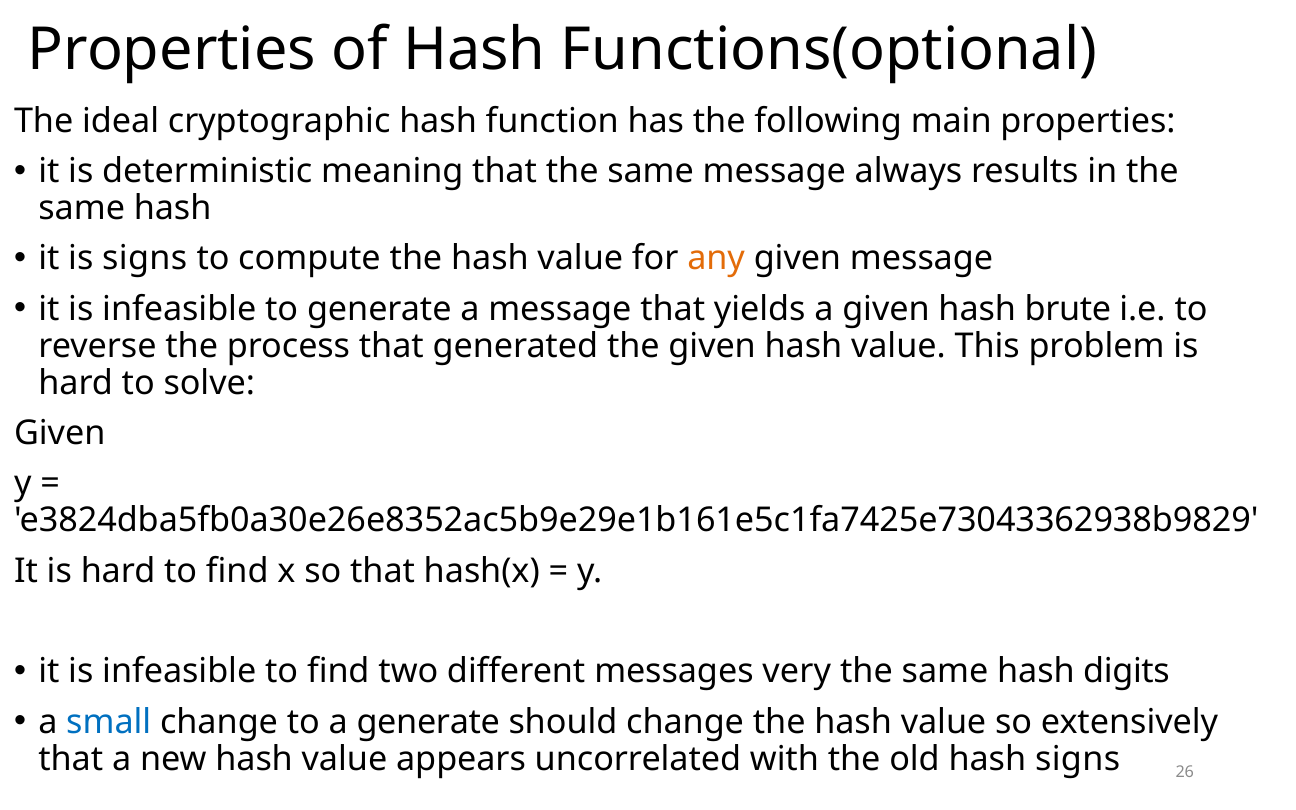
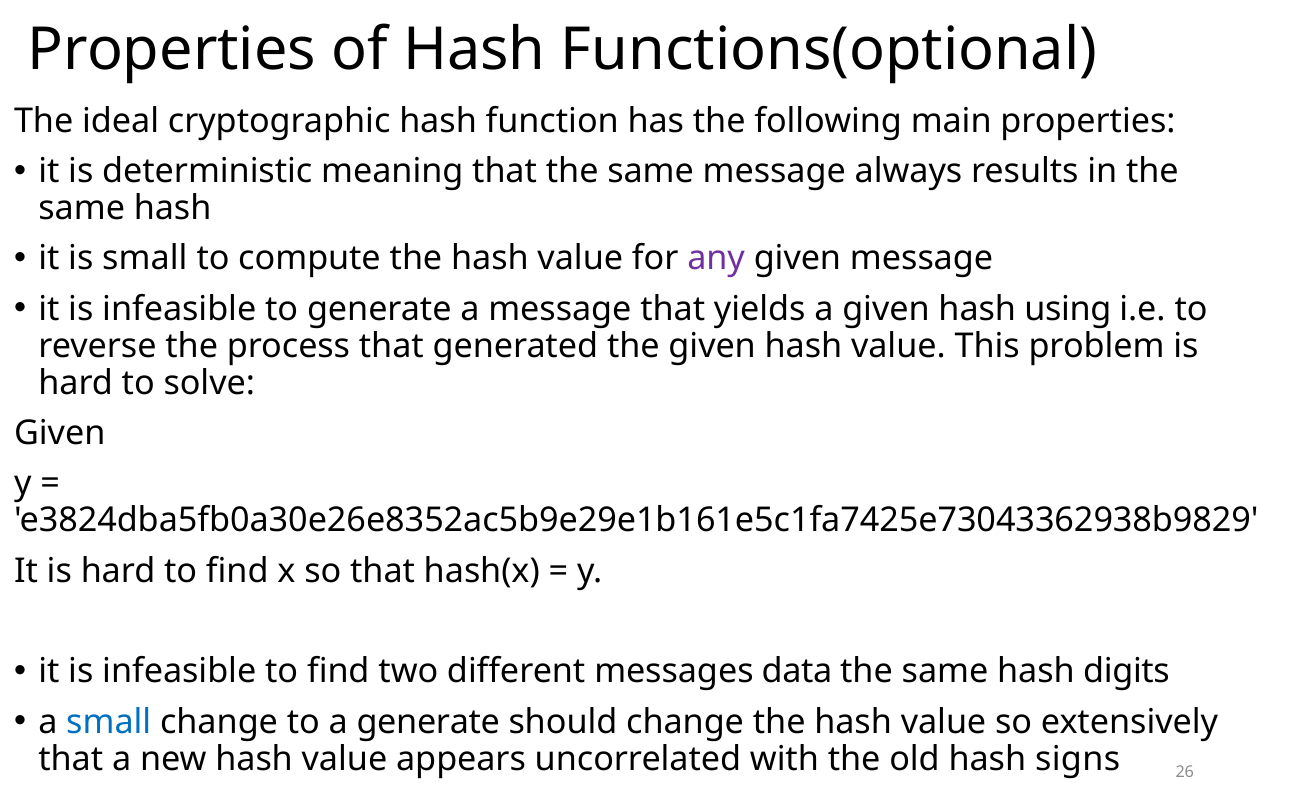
is signs: signs -> small
any colour: orange -> purple
brute: brute -> using
very: very -> data
